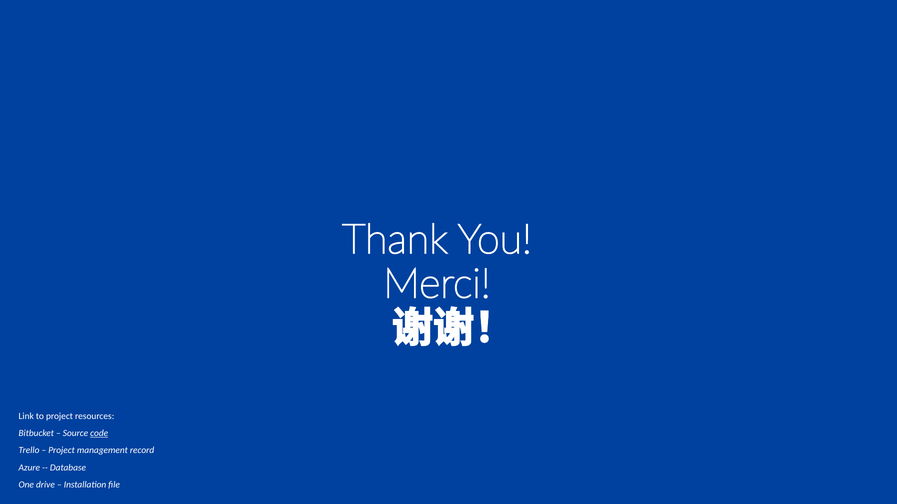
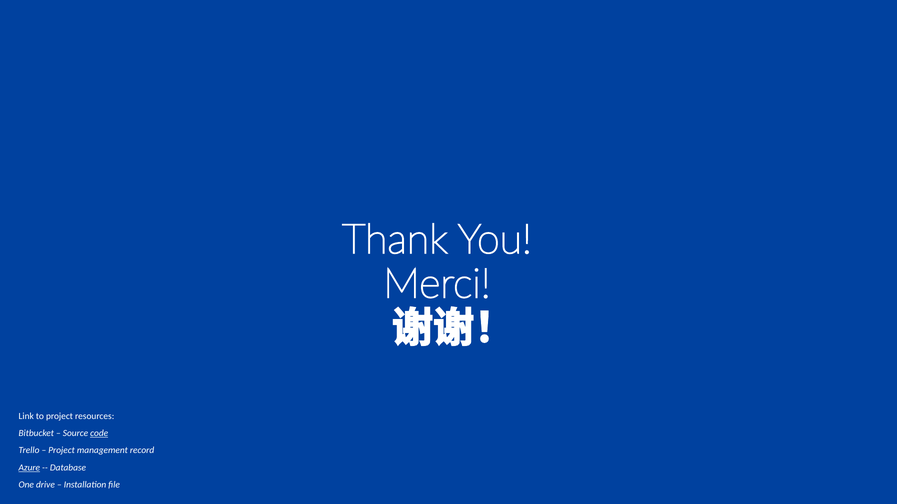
Azure underline: none -> present
